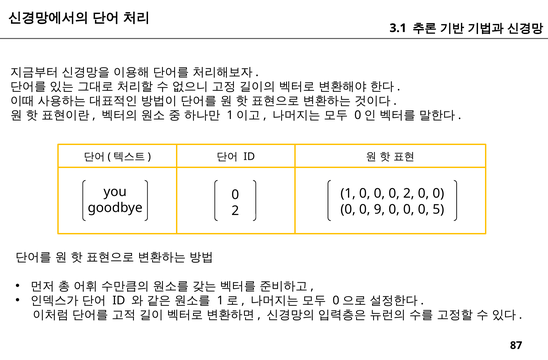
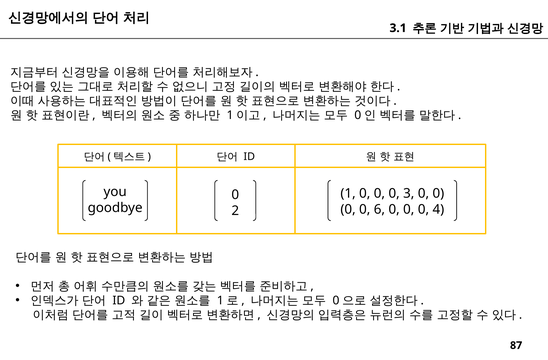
0 0 2: 2 -> 3
9: 9 -> 6
5: 5 -> 4
